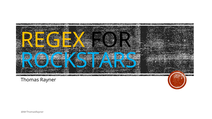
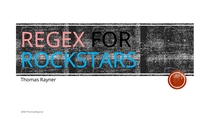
REGEX colour: yellow -> pink
